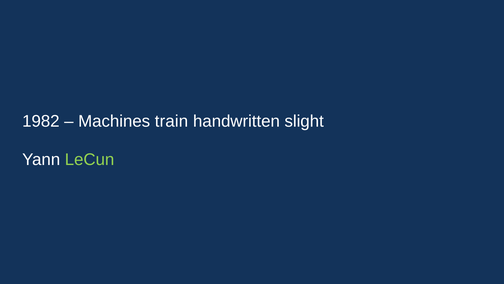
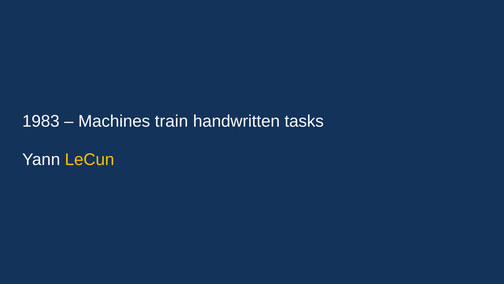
1982: 1982 -> 1983
slight: slight -> tasks
LeCun colour: light green -> yellow
